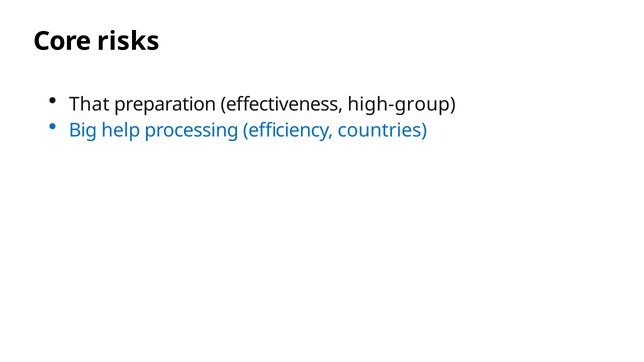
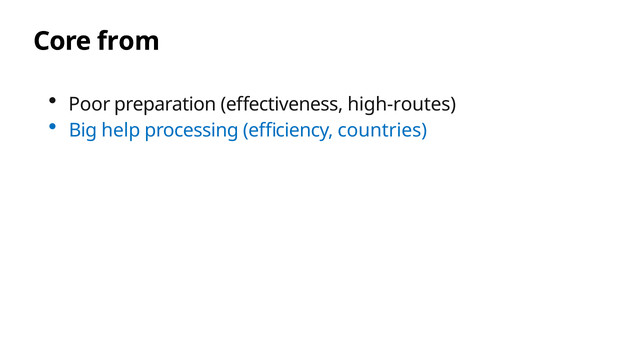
risks: risks -> from
That: That -> Poor
high-group: high-group -> high-routes
